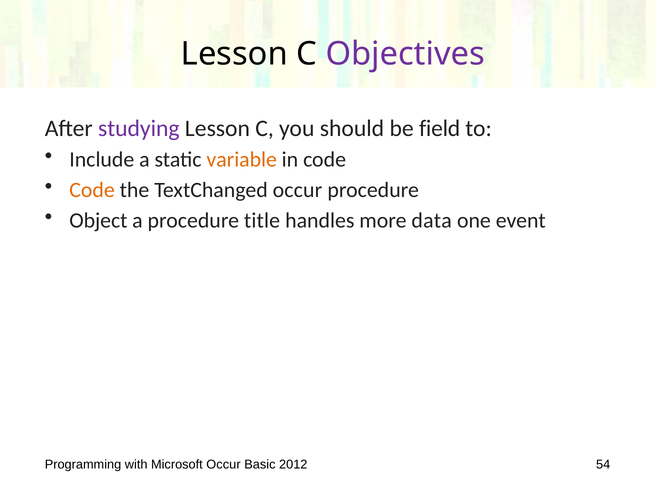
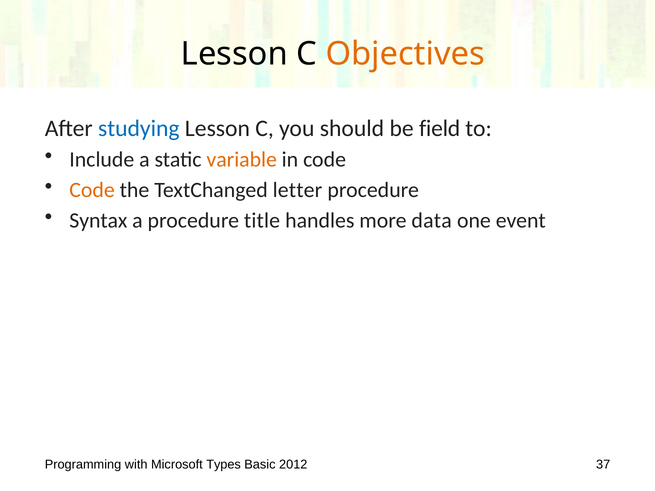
Objectives colour: purple -> orange
studying colour: purple -> blue
TextChanged occur: occur -> letter
Object: Object -> Syntax
Microsoft Occur: Occur -> Types
54: 54 -> 37
